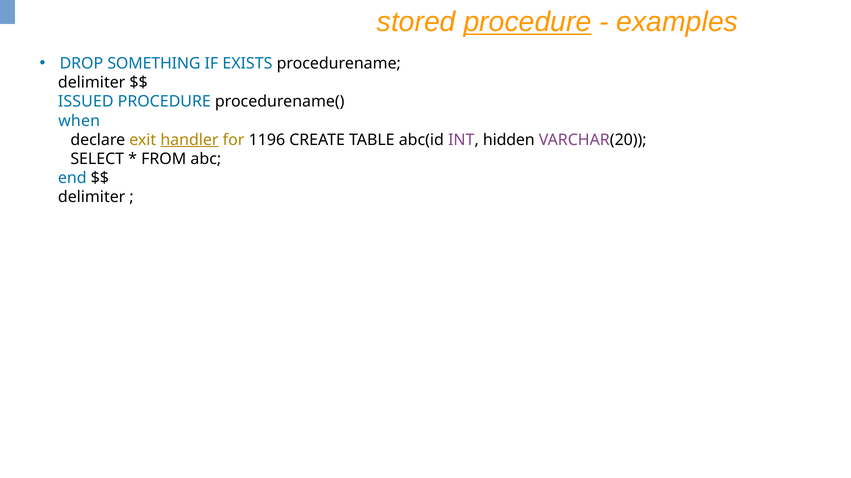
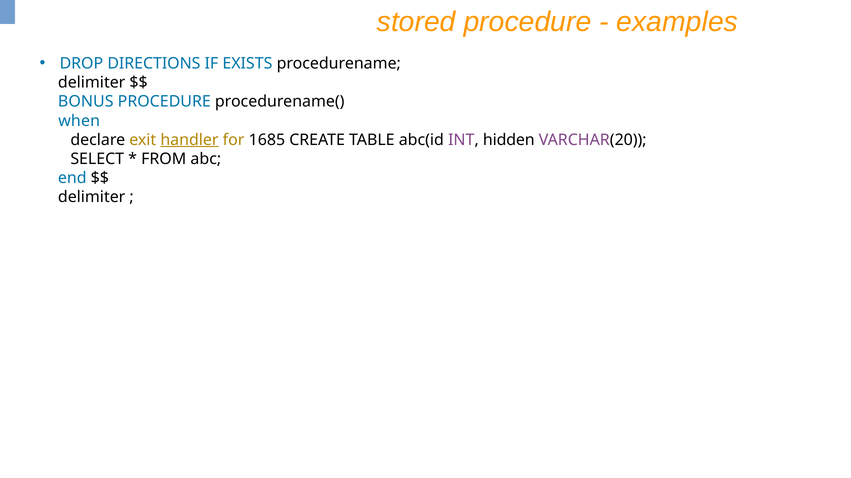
procedure at (527, 22) underline: present -> none
SOMETHING: SOMETHING -> DIRECTIONS
ISSUED: ISSUED -> BONUS
1196: 1196 -> 1685
